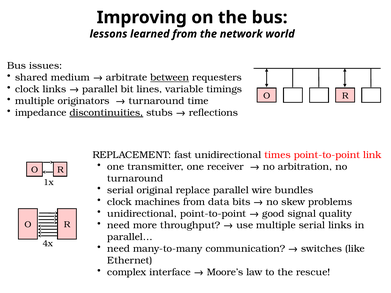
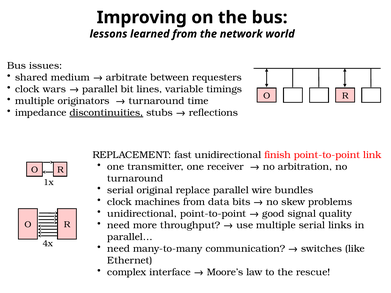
between underline: present -> none
clock links: links -> wars
times: times -> finish
